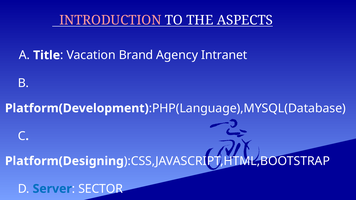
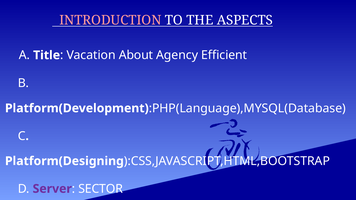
Brand: Brand -> About
Intranet: Intranet -> Efficient
Server colour: blue -> purple
